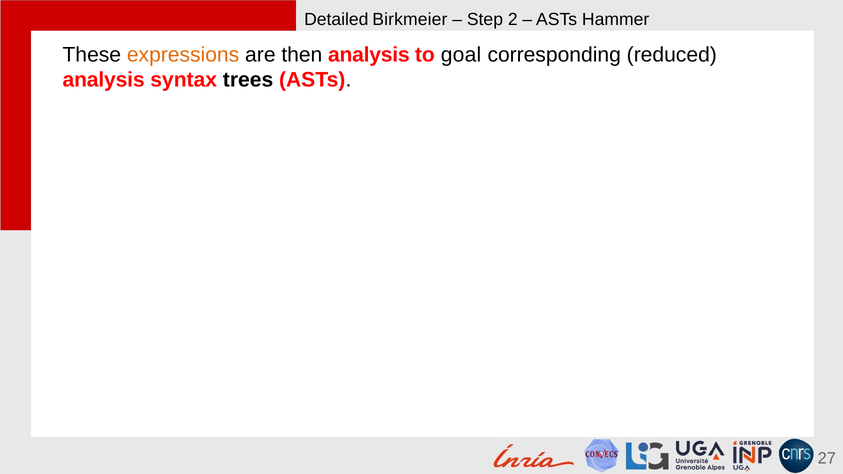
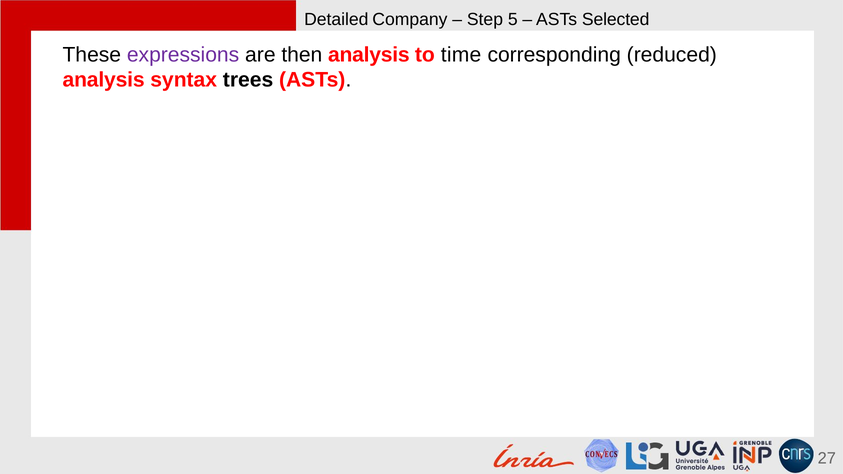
Birkmeier: Birkmeier -> Company
2: 2 -> 5
Hammer: Hammer -> Selected
expressions colour: orange -> purple
goal: goal -> time
